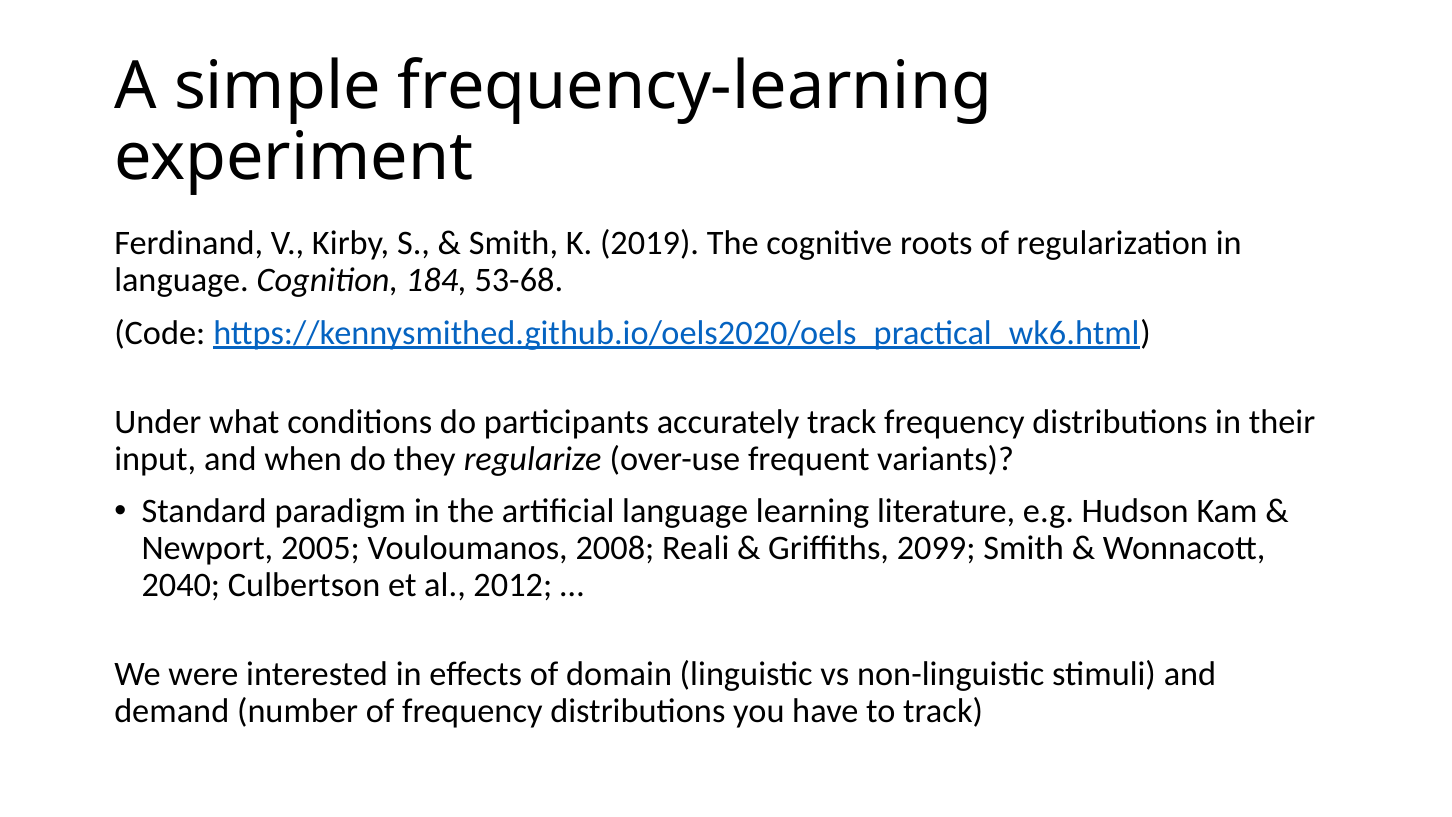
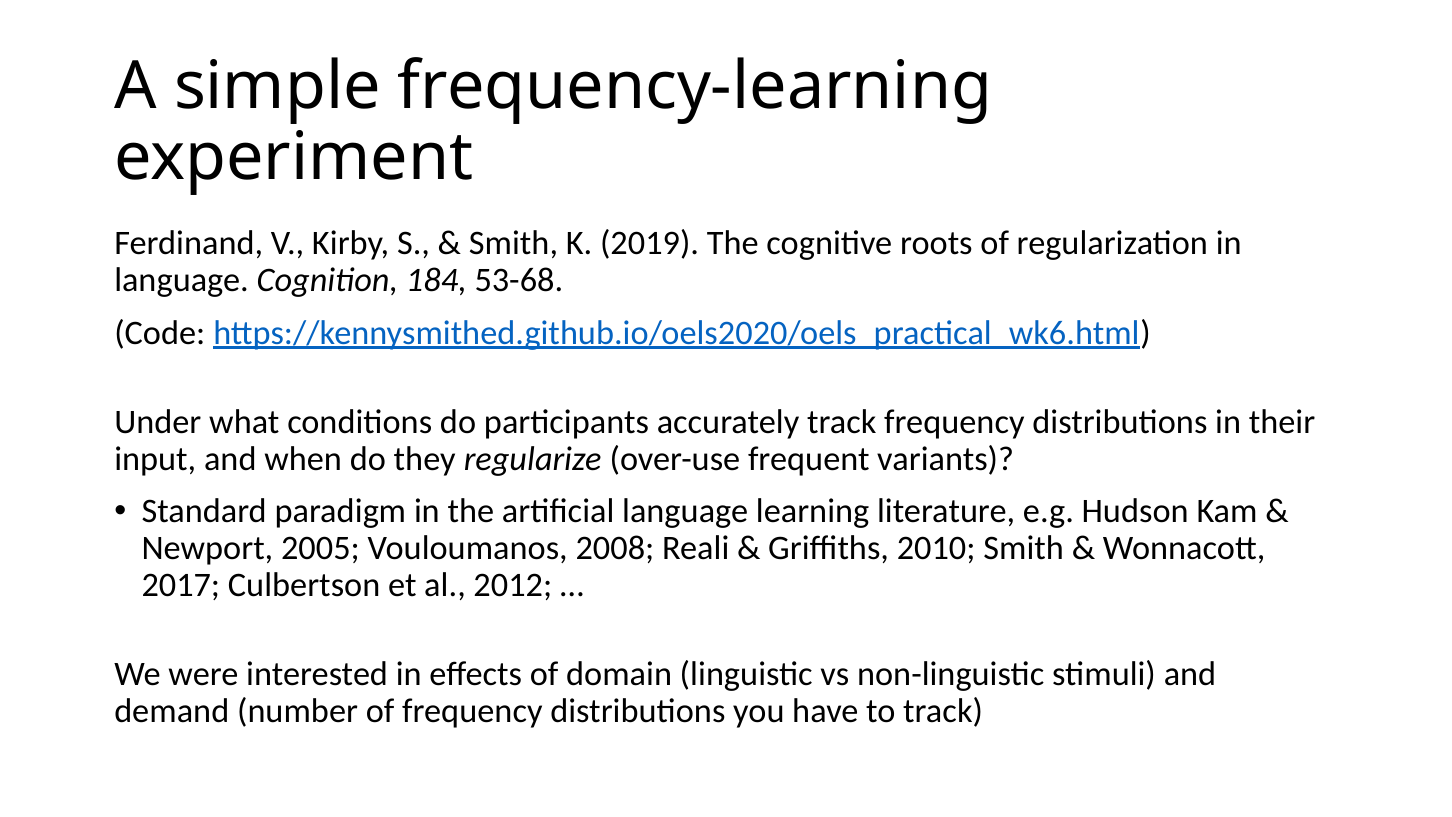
2099: 2099 -> 2010
2040: 2040 -> 2017
